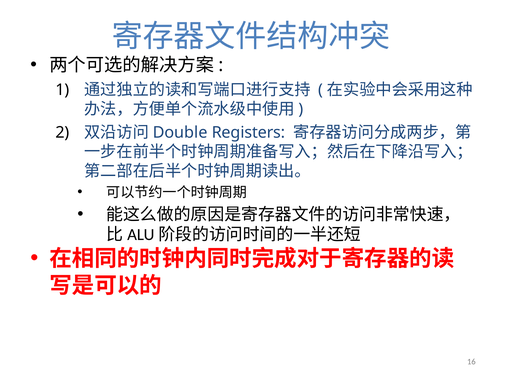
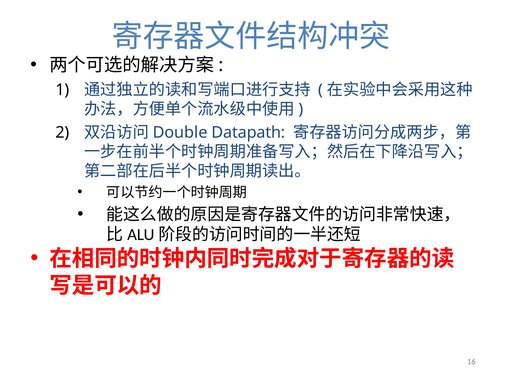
Registers: Registers -> Datapath
